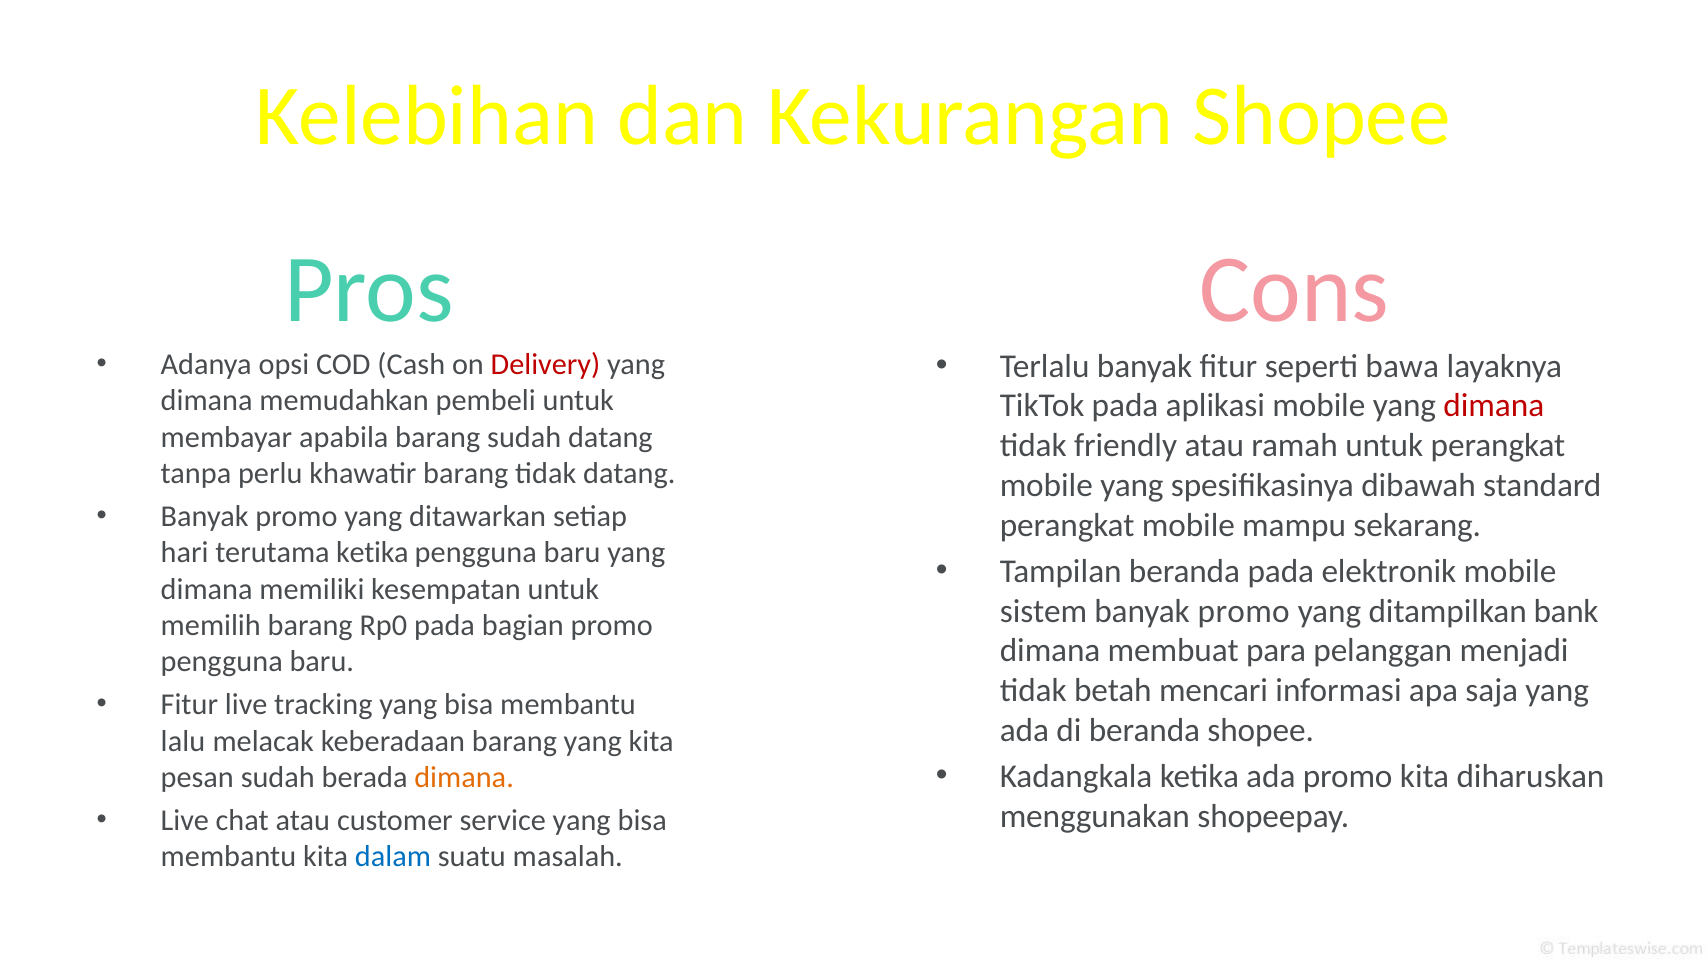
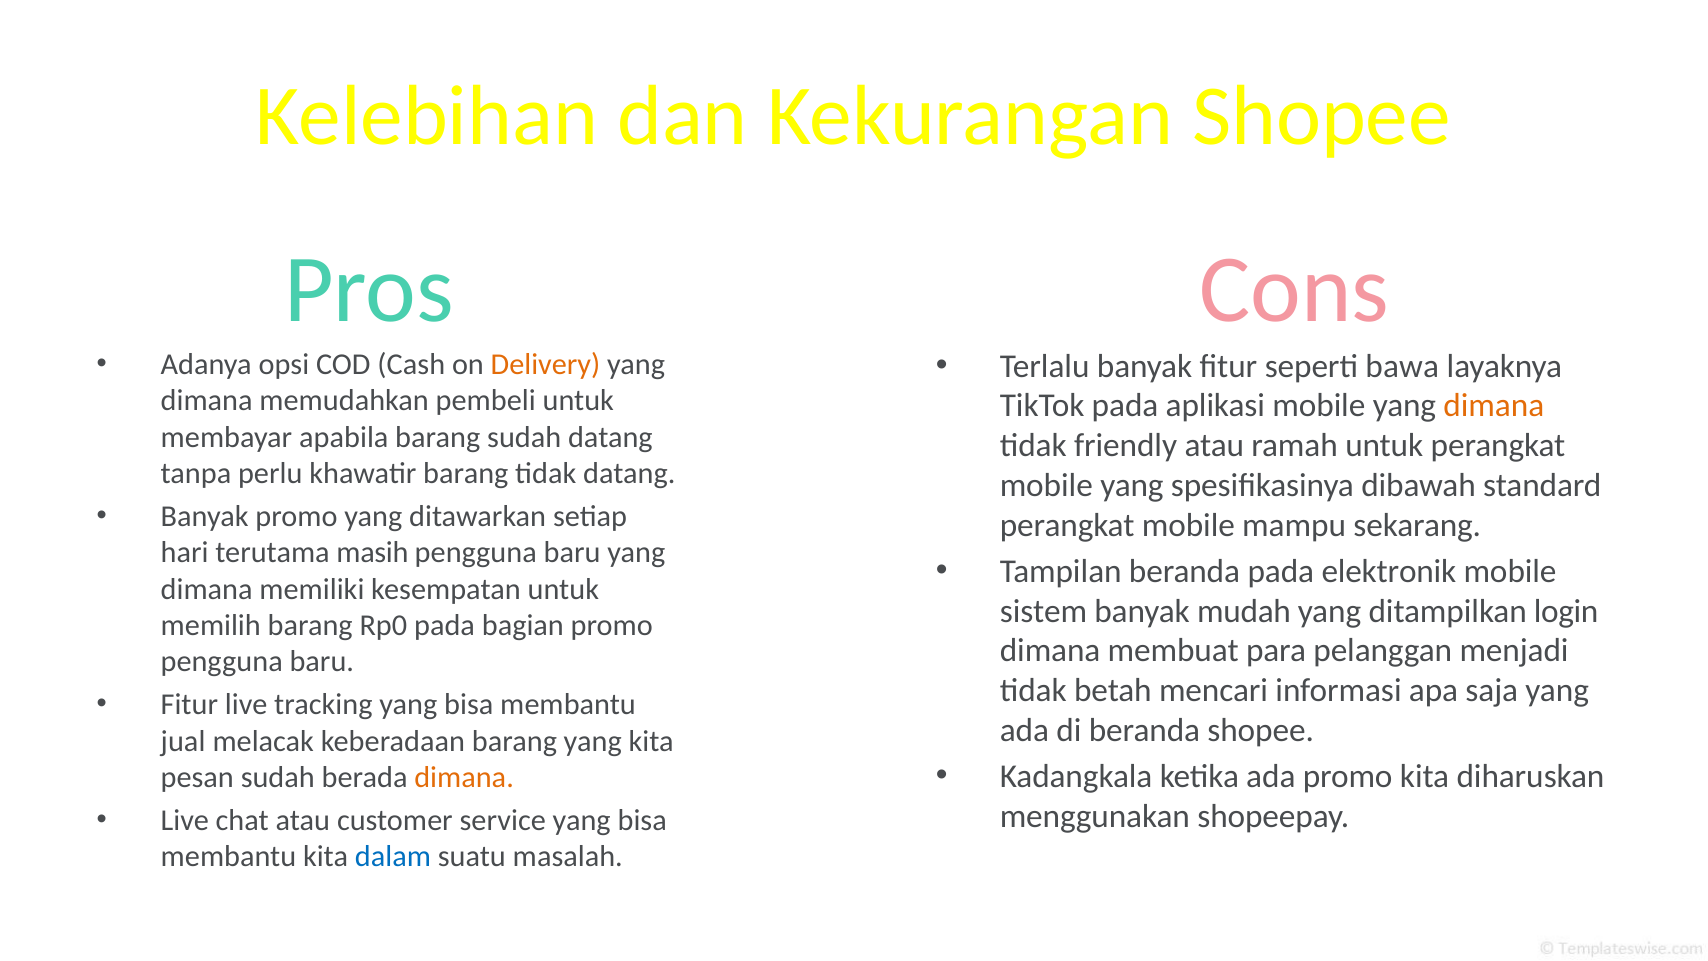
Delivery colour: red -> orange
dimana at (1494, 406) colour: red -> orange
terutama ketika: ketika -> masih
promo at (1244, 611): promo -> mudah
bank: bank -> login
lalu: lalu -> jual
